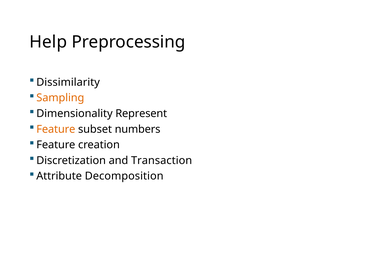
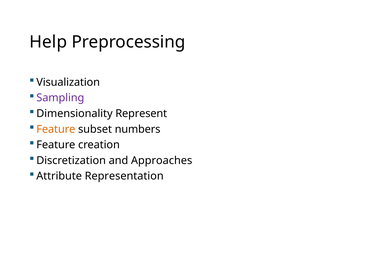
Dissimilarity: Dissimilarity -> Visualization
Sampling colour: orange -> purple
Transaction: Transaction -> Approaches
Decomposition: Decomposition -> Representation
